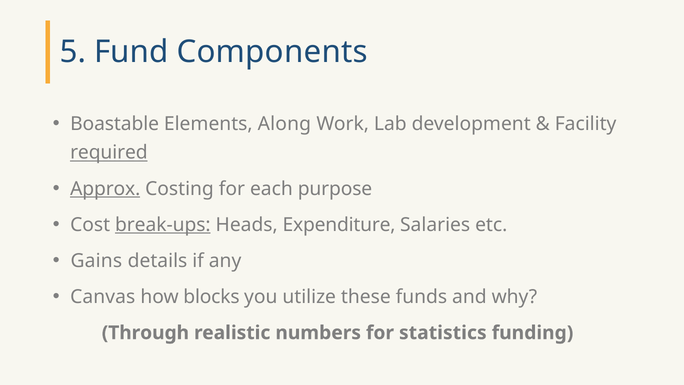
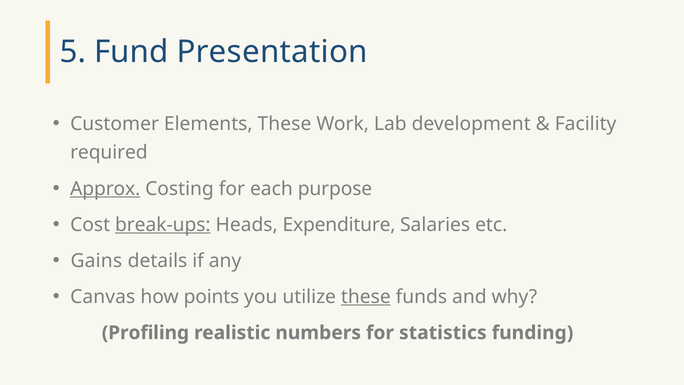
Components: Components -> Presentation
Boastable: Boastable -> Customer
Elements Along: Along -> These
required underline: present -> none
blocks: blocks -> points
these at (366, 297) underline: none -> present
Through: Through -> Profiling
